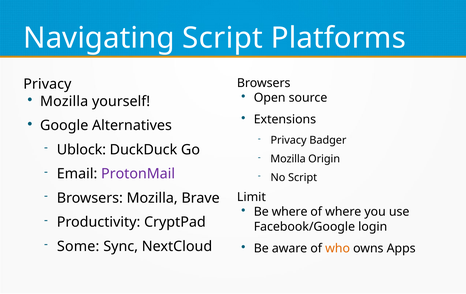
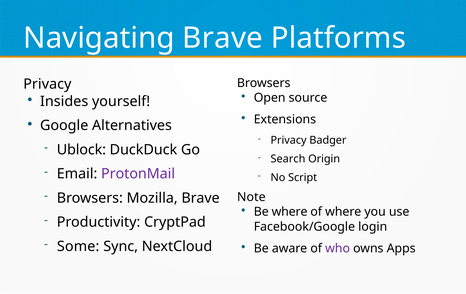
Navigating Script: Script -> Brave
Mozilla at (64, 101): Mozilla -> Insides
Mozilla at (288, 159): Mozilla -> Search
Limit: Limit -> Note
who colour: orange -> purple
